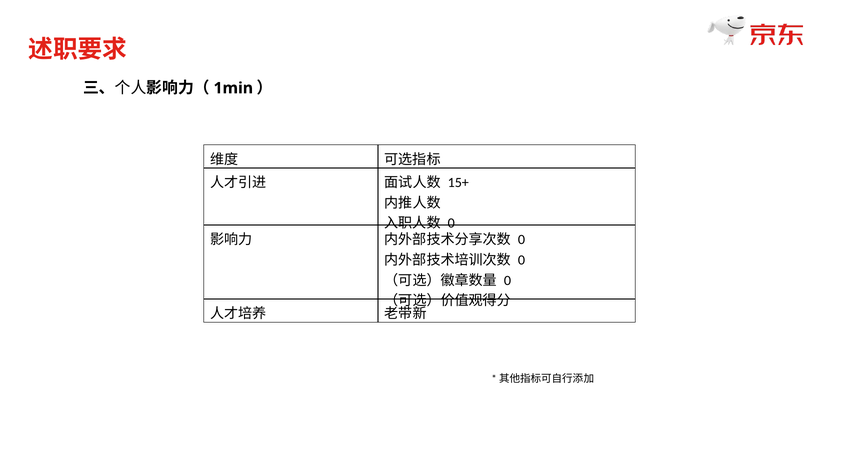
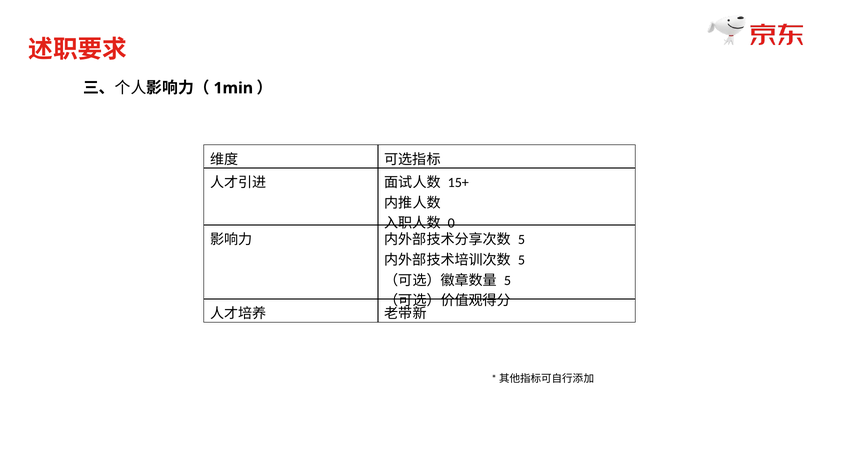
0 at (522, 240): 0 -> 5
0 at (522, 260): 0 -> 5
0 at (507, 281): 0 -> 5
